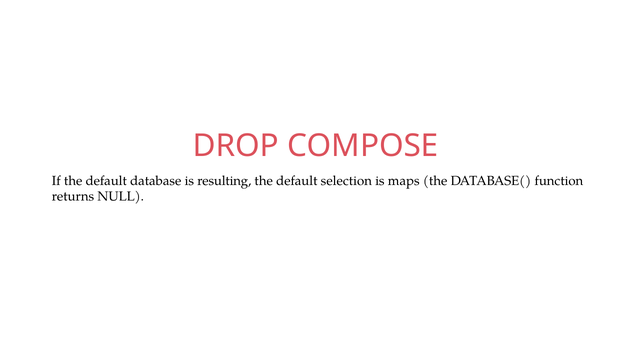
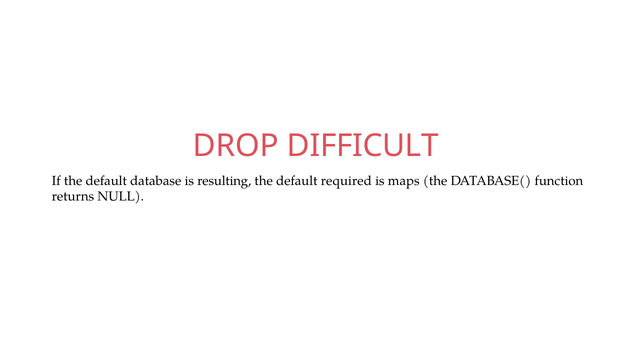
COMPOSE: COMPOSE -> DIFFICULT
selection: selection -> required
